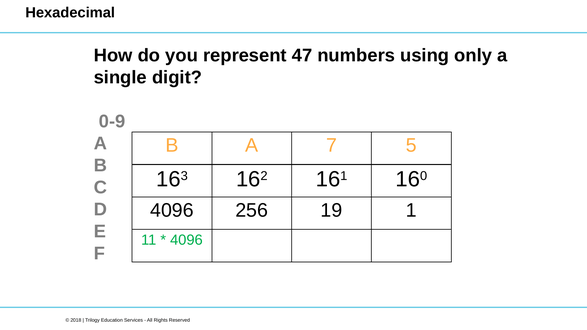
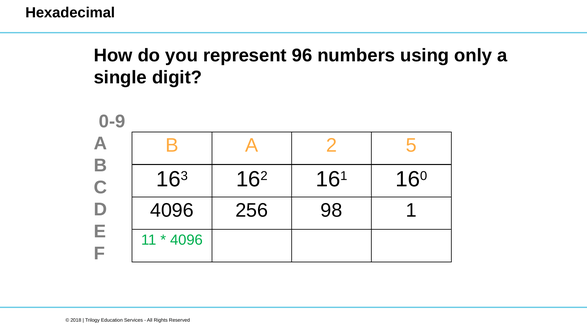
47: 47 -> 96
7: 7 -> 2
19: 19 -> 98
